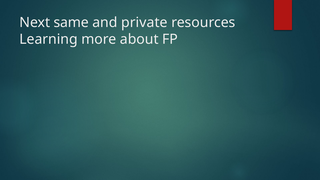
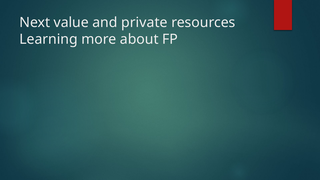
same: same -> value
